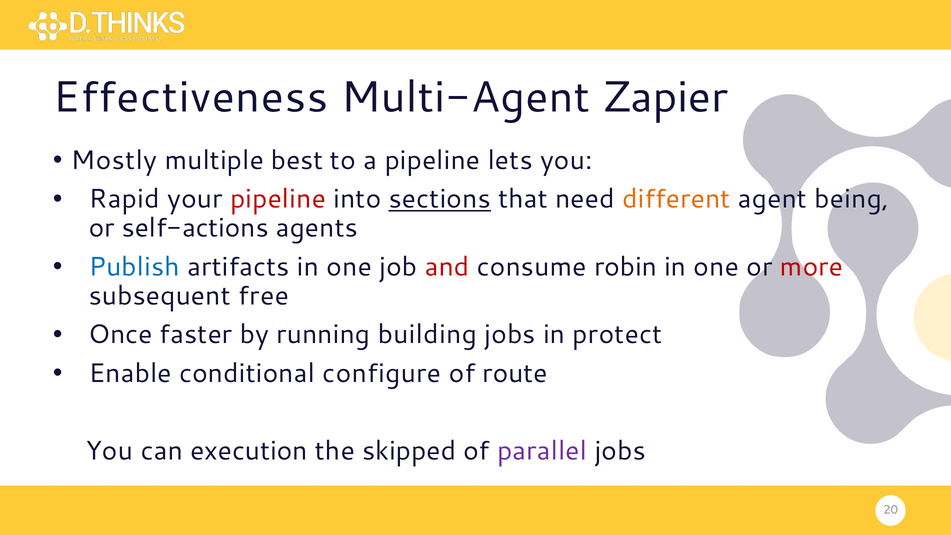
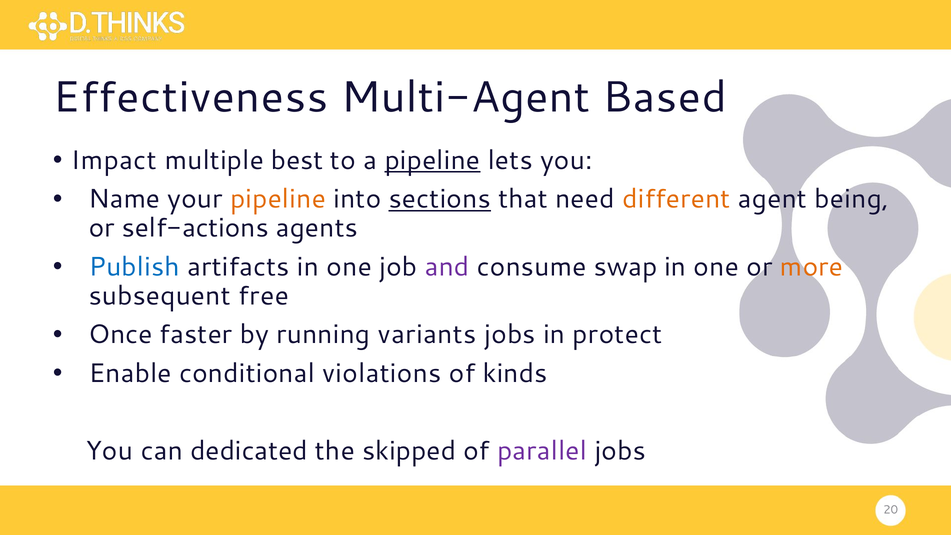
Zapier: Zapier -> Based
Mostly: Mostly -> Impact
pipeline at (432, 160) underline: none -> present
Rapid: Rapid -> Name
pipeline at (278, 199) colour: red -> orange
and colour: red -> purple
robin: robin -> swap
more colour: red -> orange
building: building -> variants
configure: configure -> violations
route: route -> kinds
execution: execution -> dedicated
